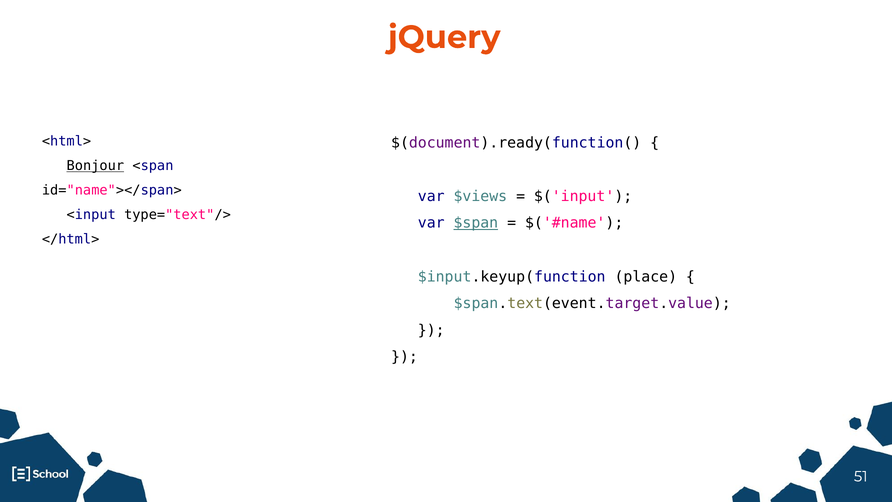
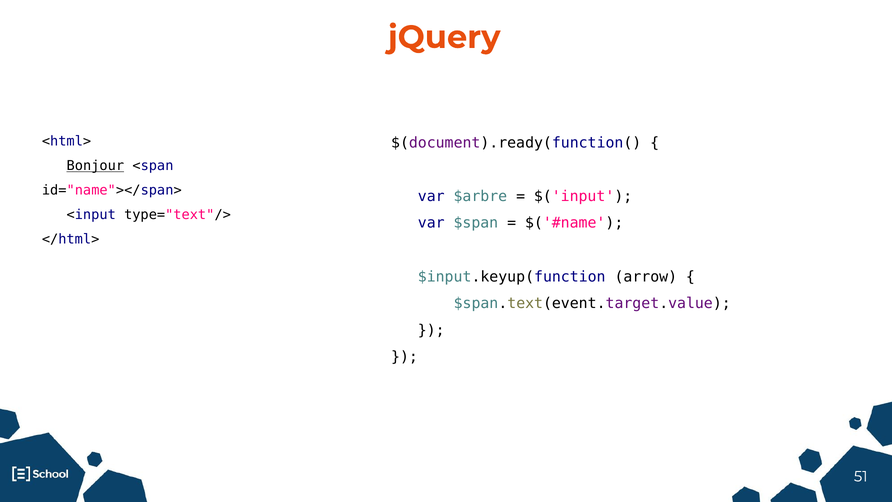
$views: $views -> $arbre
$span underline: present -> none
place: place -> arrow
